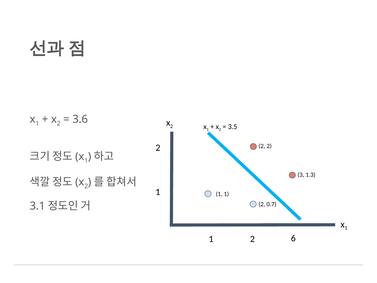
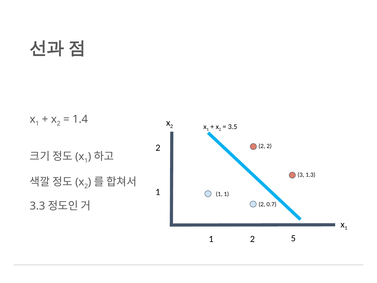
3.6: 3.6 -> 1.4
3.1: 3.1 -> 3.3
6: 6 -> 5
